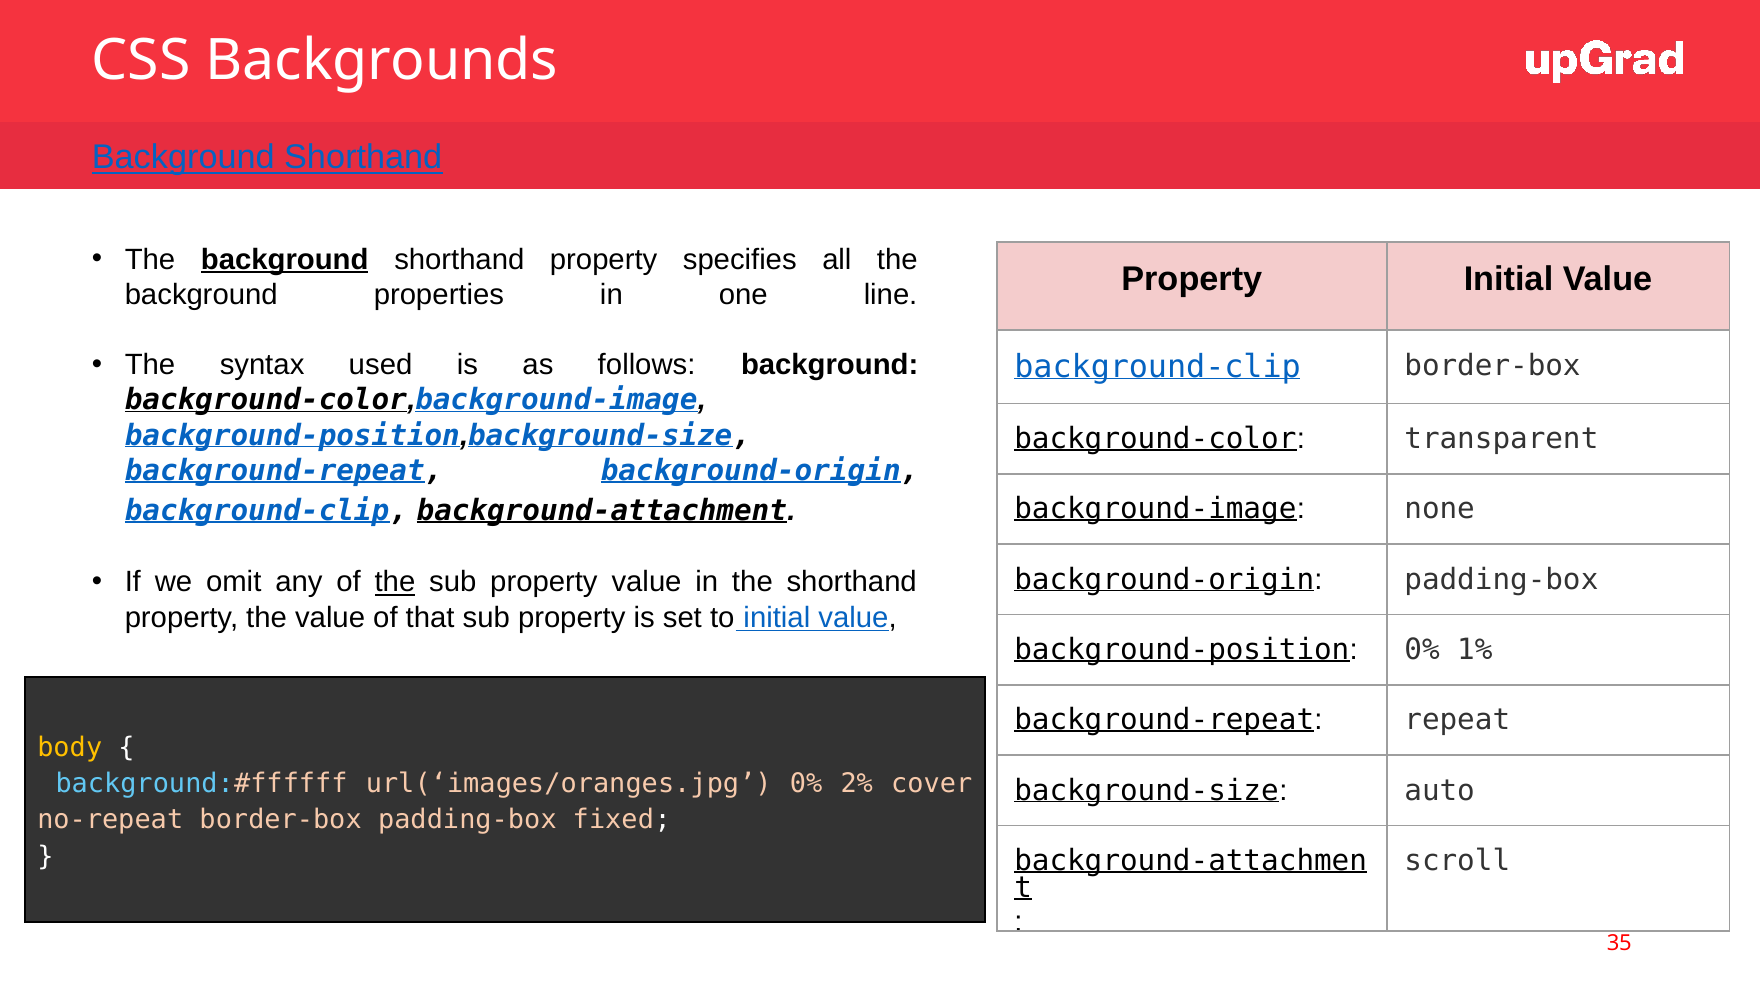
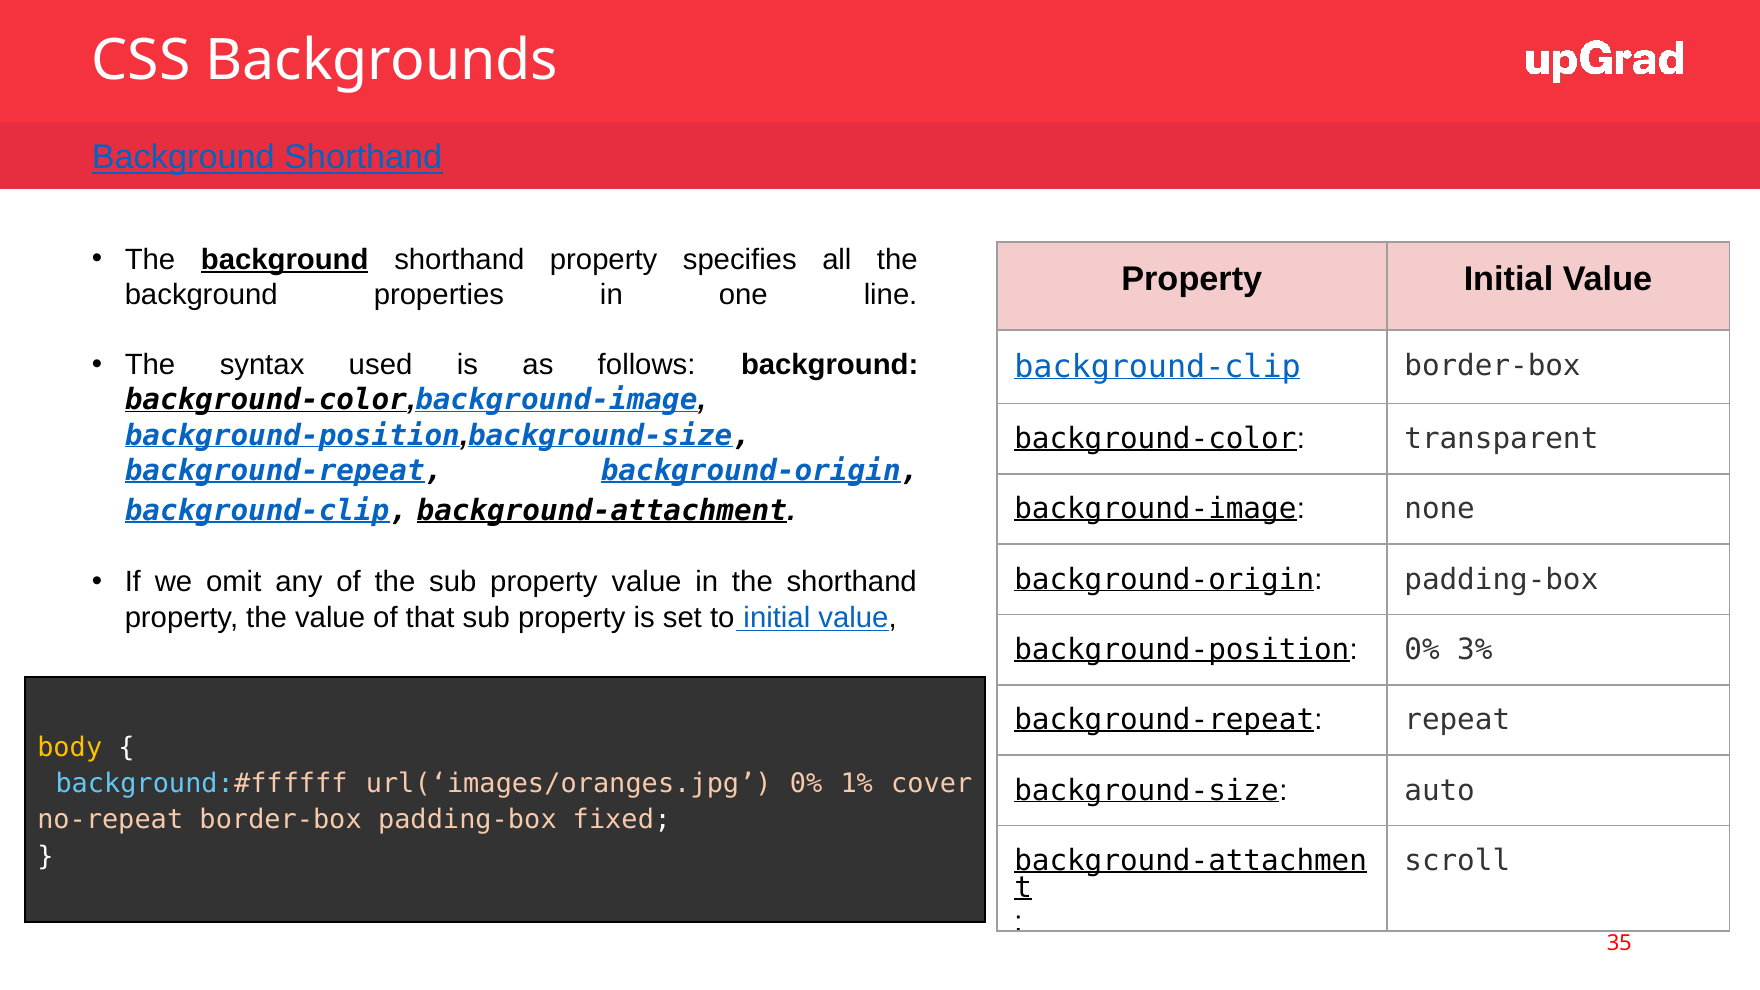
the at (395, 582) underline: present -> none
1%: 1% -> 3%
2%: 2% -> 1%
